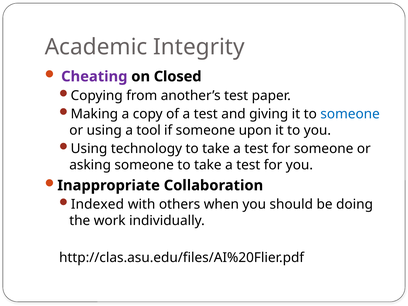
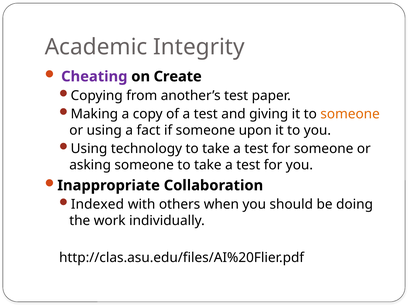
Closed: Closed -> Create
someone at (350, 114) colour: blue -> orange
tool: tool -> fact
